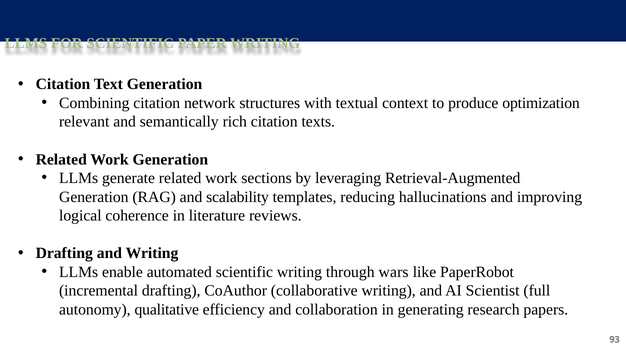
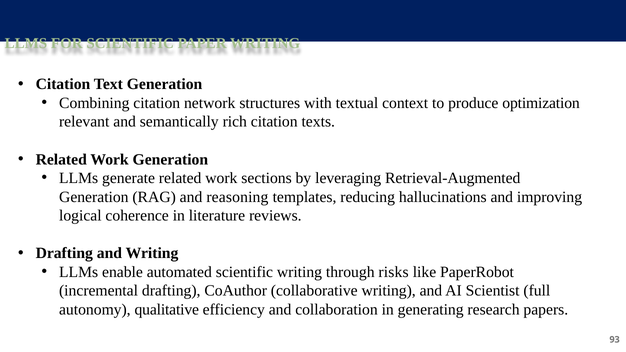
scalability: scalability -> reasoning
wars: wars -> risks
